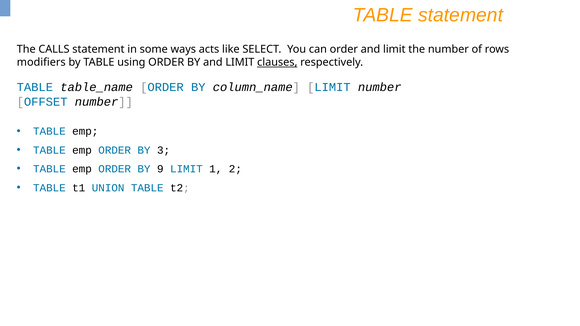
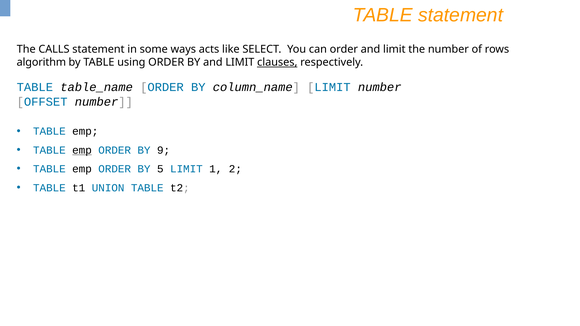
modifiers: modifiers -> algorithm
emp at (82, 150) underline: none -> present
3: 3 -> 9
9: 9 -> 5
